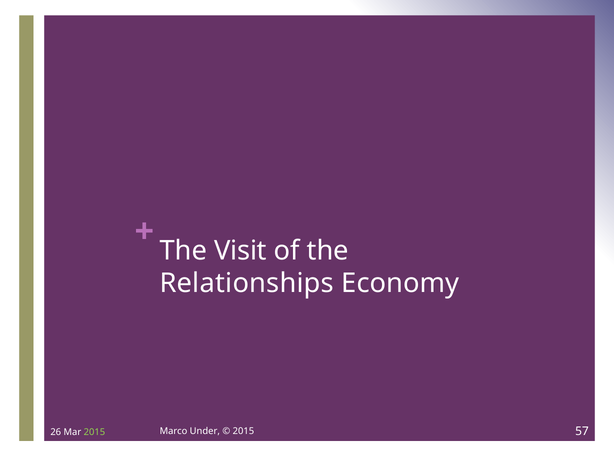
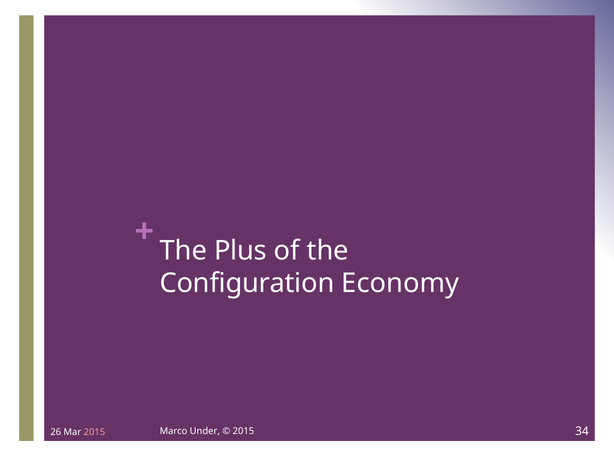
Visit: Visit -> Plus
Relationships: Relationships -> Configuration
57: 57 -> 34
2015 at (94, 432) colour: light green -> pink
